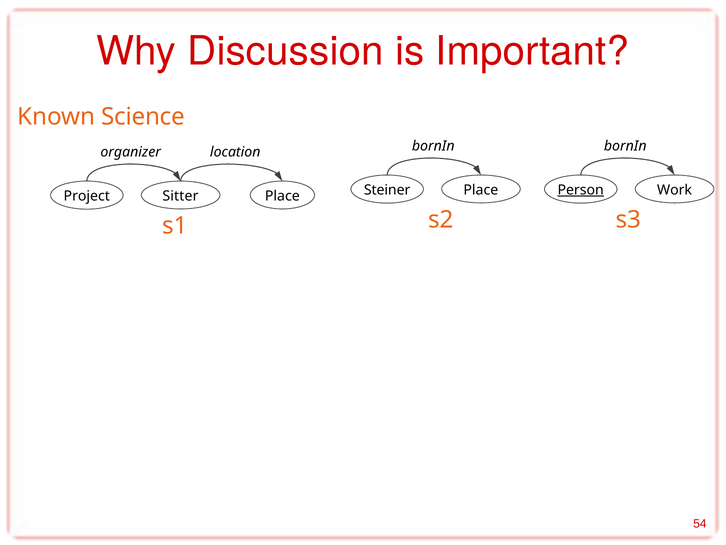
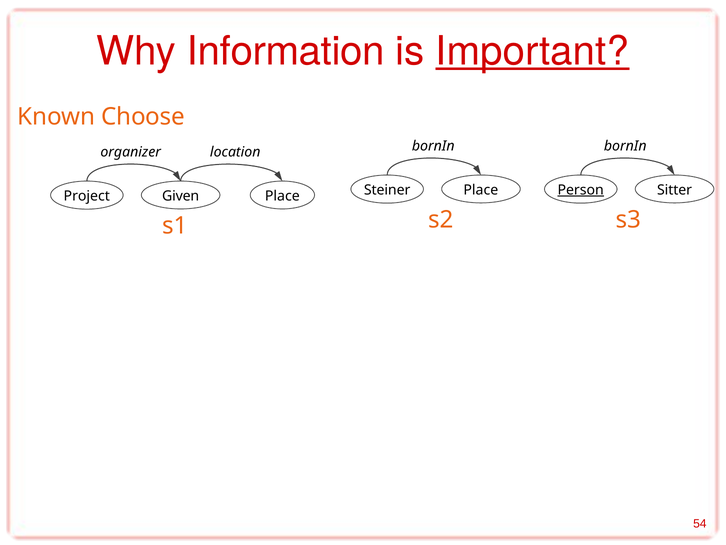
Discussion: Discussion -> Information
Important underline: none -> present
Science: Science -> Choose
Work: Work -> Sitter
Sitter: Sitter -> Given
